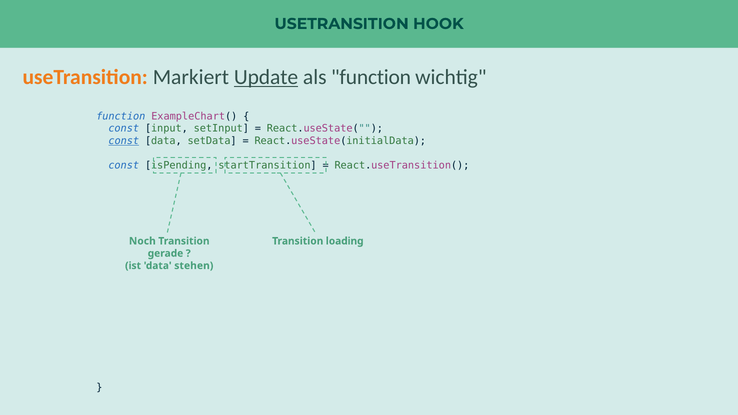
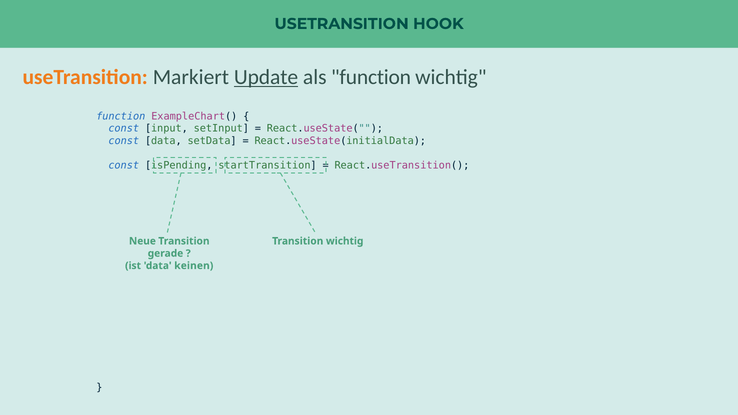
const at (124, 141) underline: present -> none
Noch: Noch -> Neue
Transition loading: loading -> wichtig
stehen: stehen -> keinen
